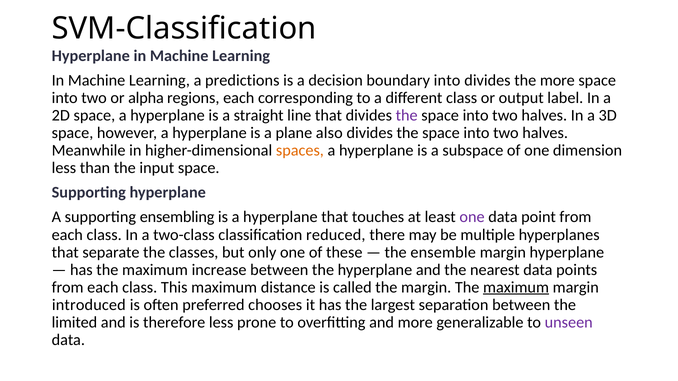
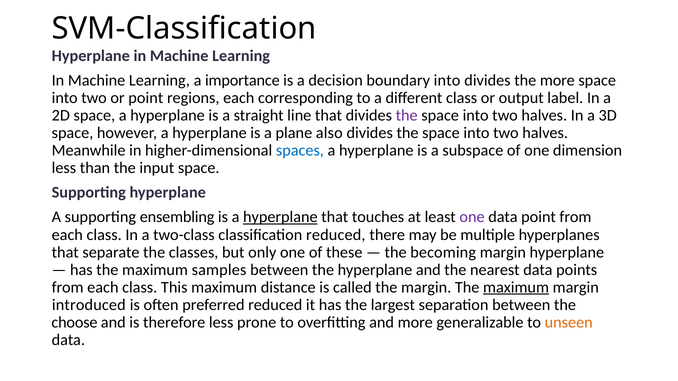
predictions: predictions -> importance
or alpha: alpha -> point
spaces colour: orange -> blue
hyperplane at (280, 217) underline: none -> present
ensemble: ensemble -> becoming
increase: increase -> samples
preferred chooses: chooses -> reduced
limited: limited -> choose
unseen colour: purple -> orange
